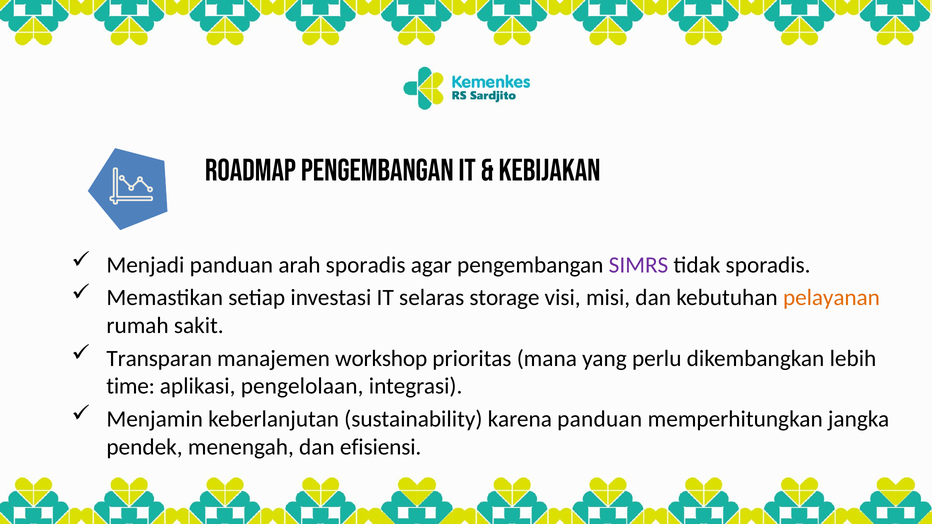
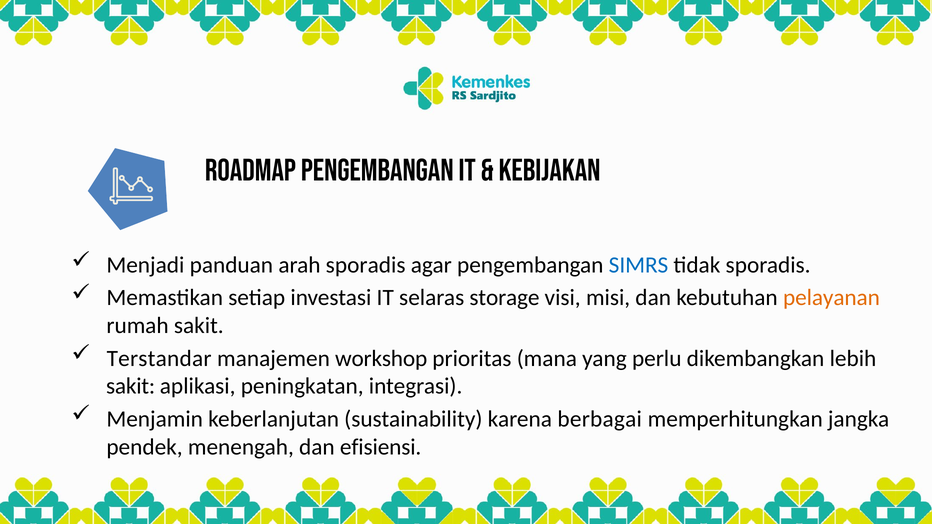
SIMRS colour: purple -> blue
Transparan: Transparan -> Terstandar
time at (131, 387): time -> sakit
pengelolaan: pengelolaan -> peningkatan
karena panduan: panduan -> berbagai
